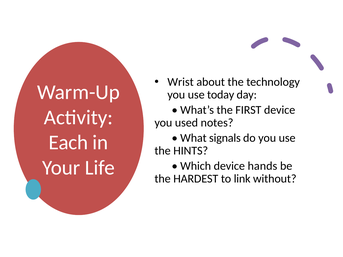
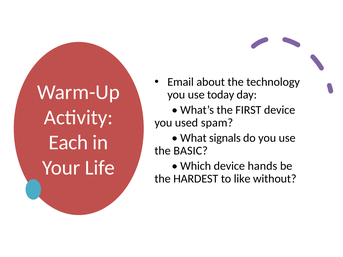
Wrist: Wrist -> Email
notes: notes -> spam
HINTS: HINTS -> BASIC
link: link -> like
